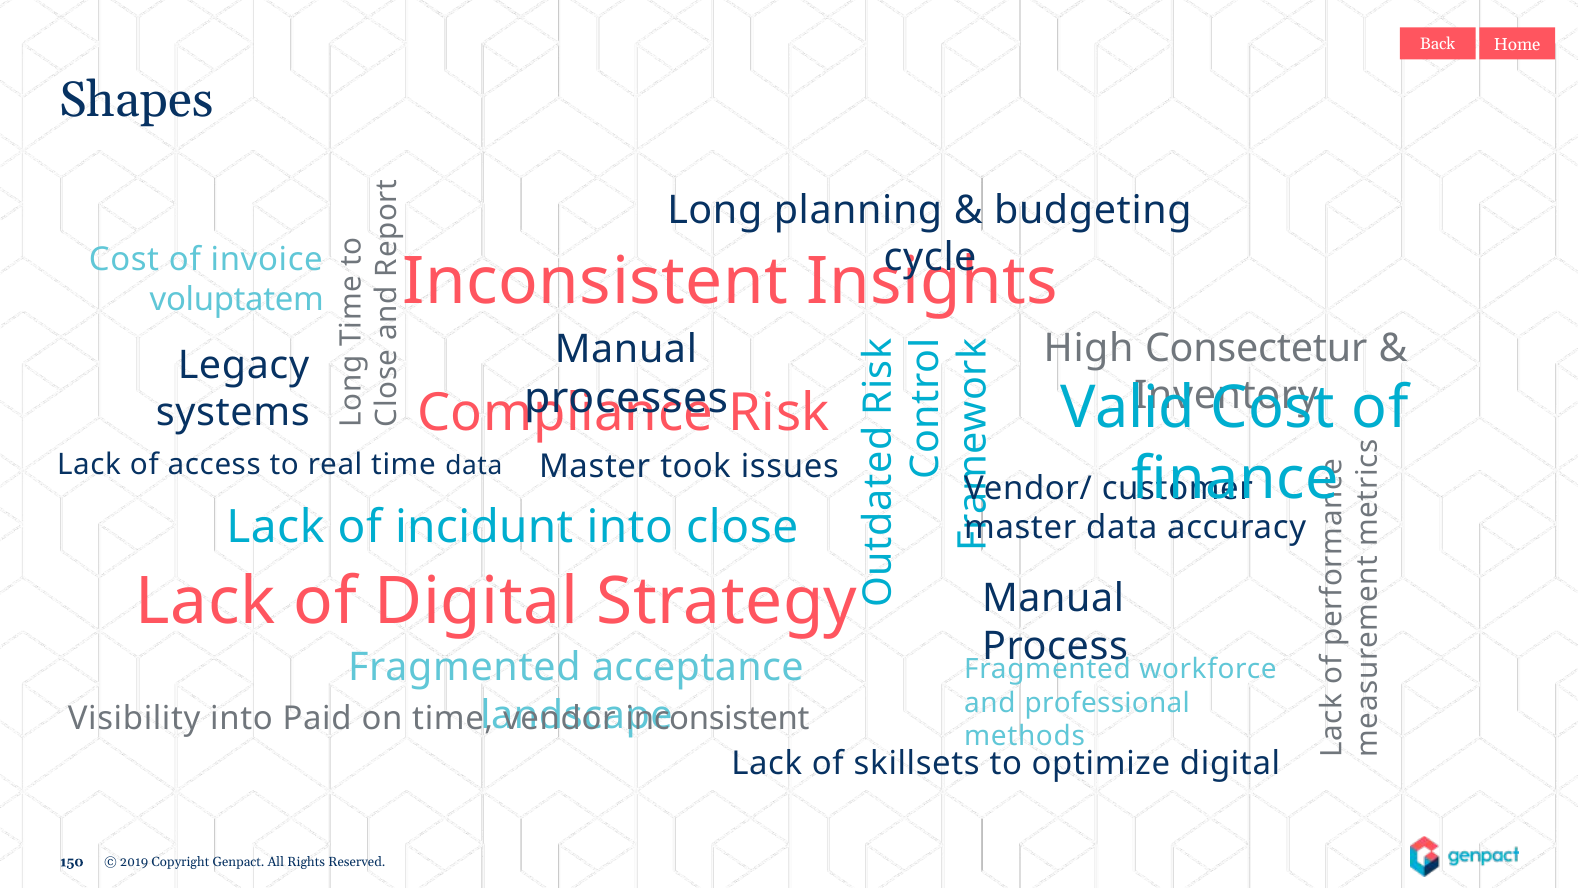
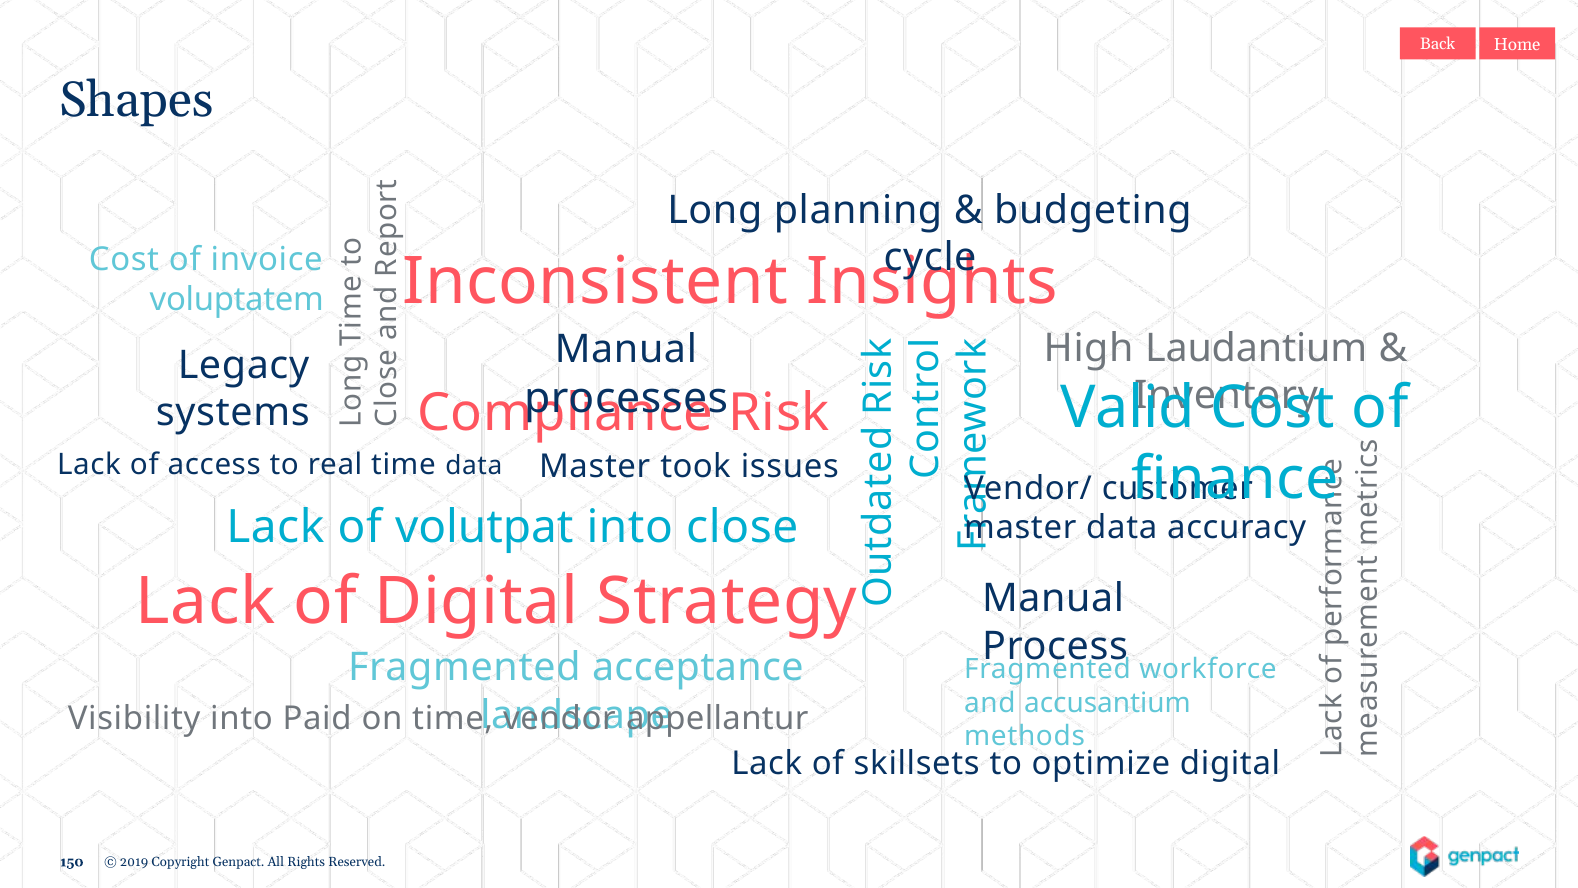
Consectetur: Consectetur -> Laudantium
incidunt: incidunt -> volutpat
professional: professional -> accusantium
inconsistent at (718, 719): inconsistent -> appellantur
